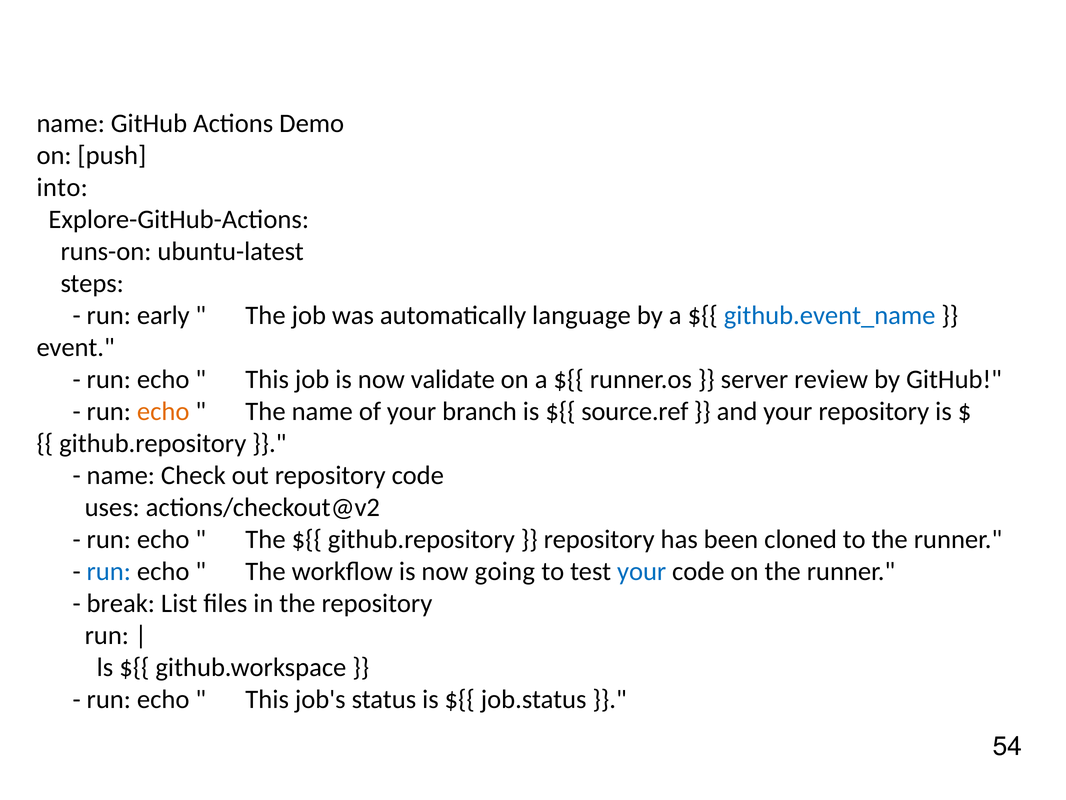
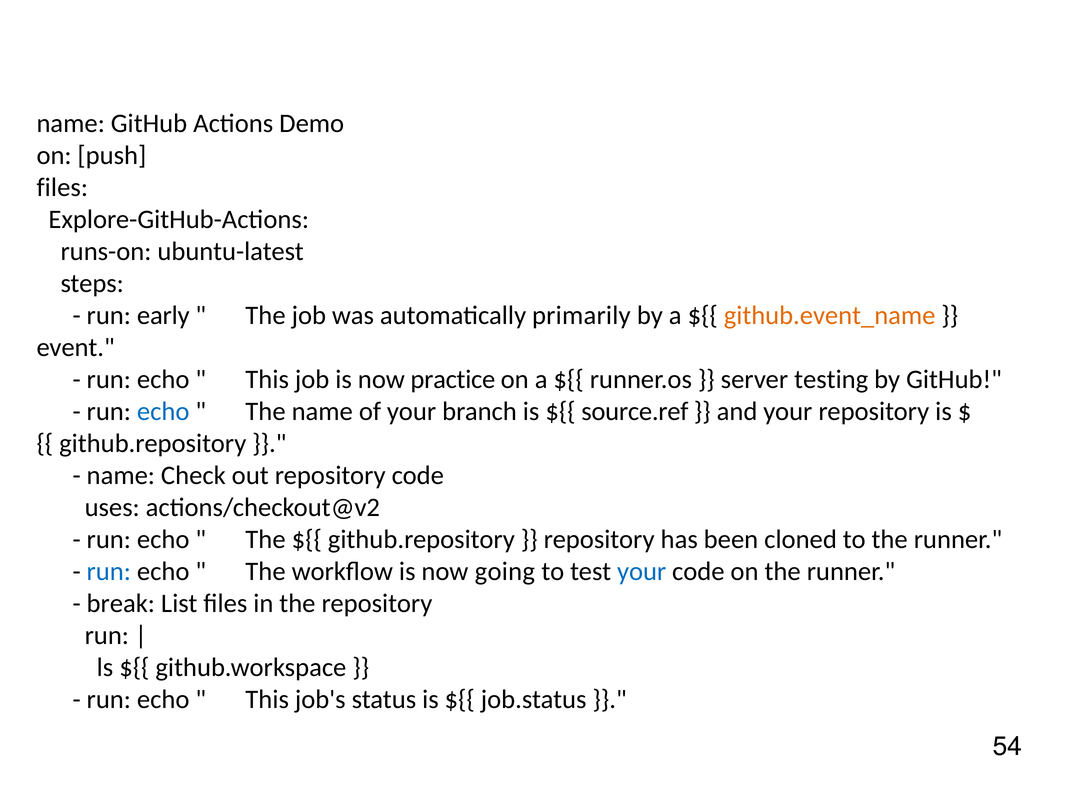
into at (62, 187): into -> files
language: language -> primarily
github.event_name colour: blue -> orange
validate: validate -> practice
review: review -> testing
echo at (163, 411) colour: orange -> blue
